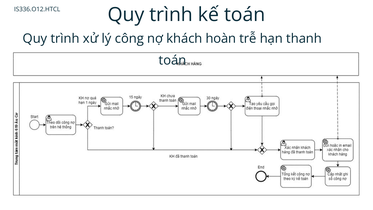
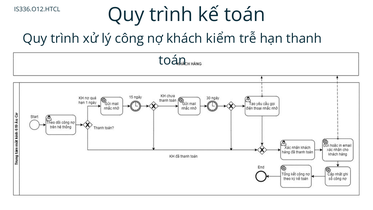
hoàn: hoàn -> kiểm
